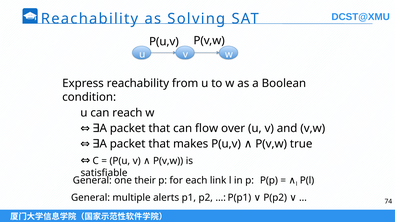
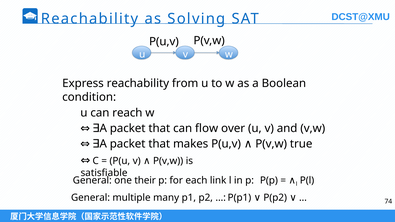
alerts: alerts -> many
